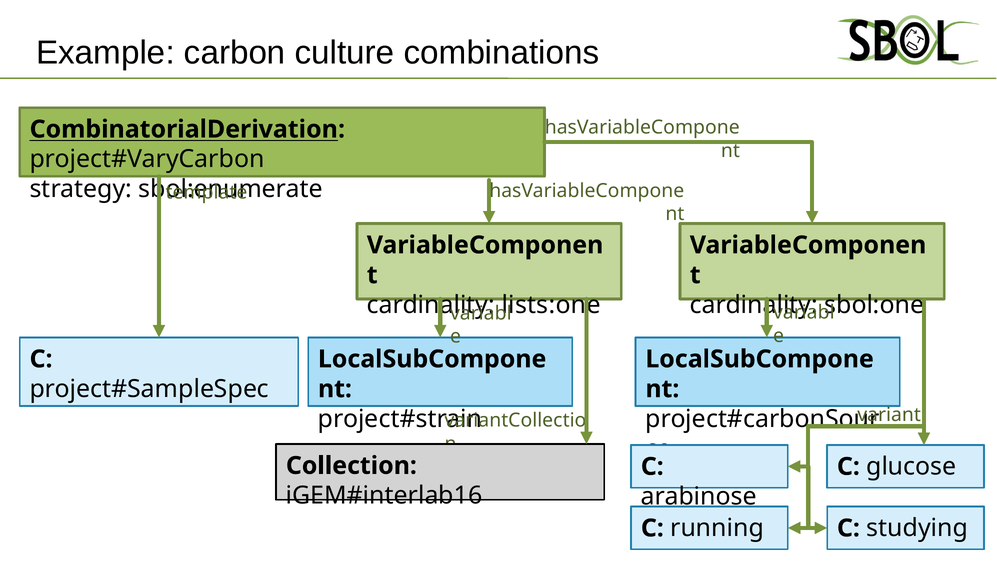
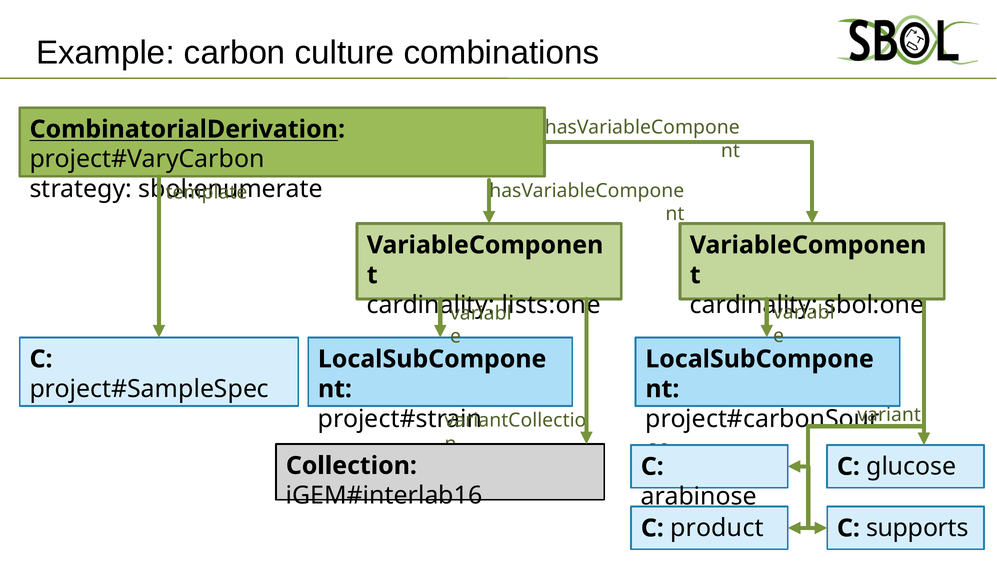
running: running -> product
studying: studying -> supports
